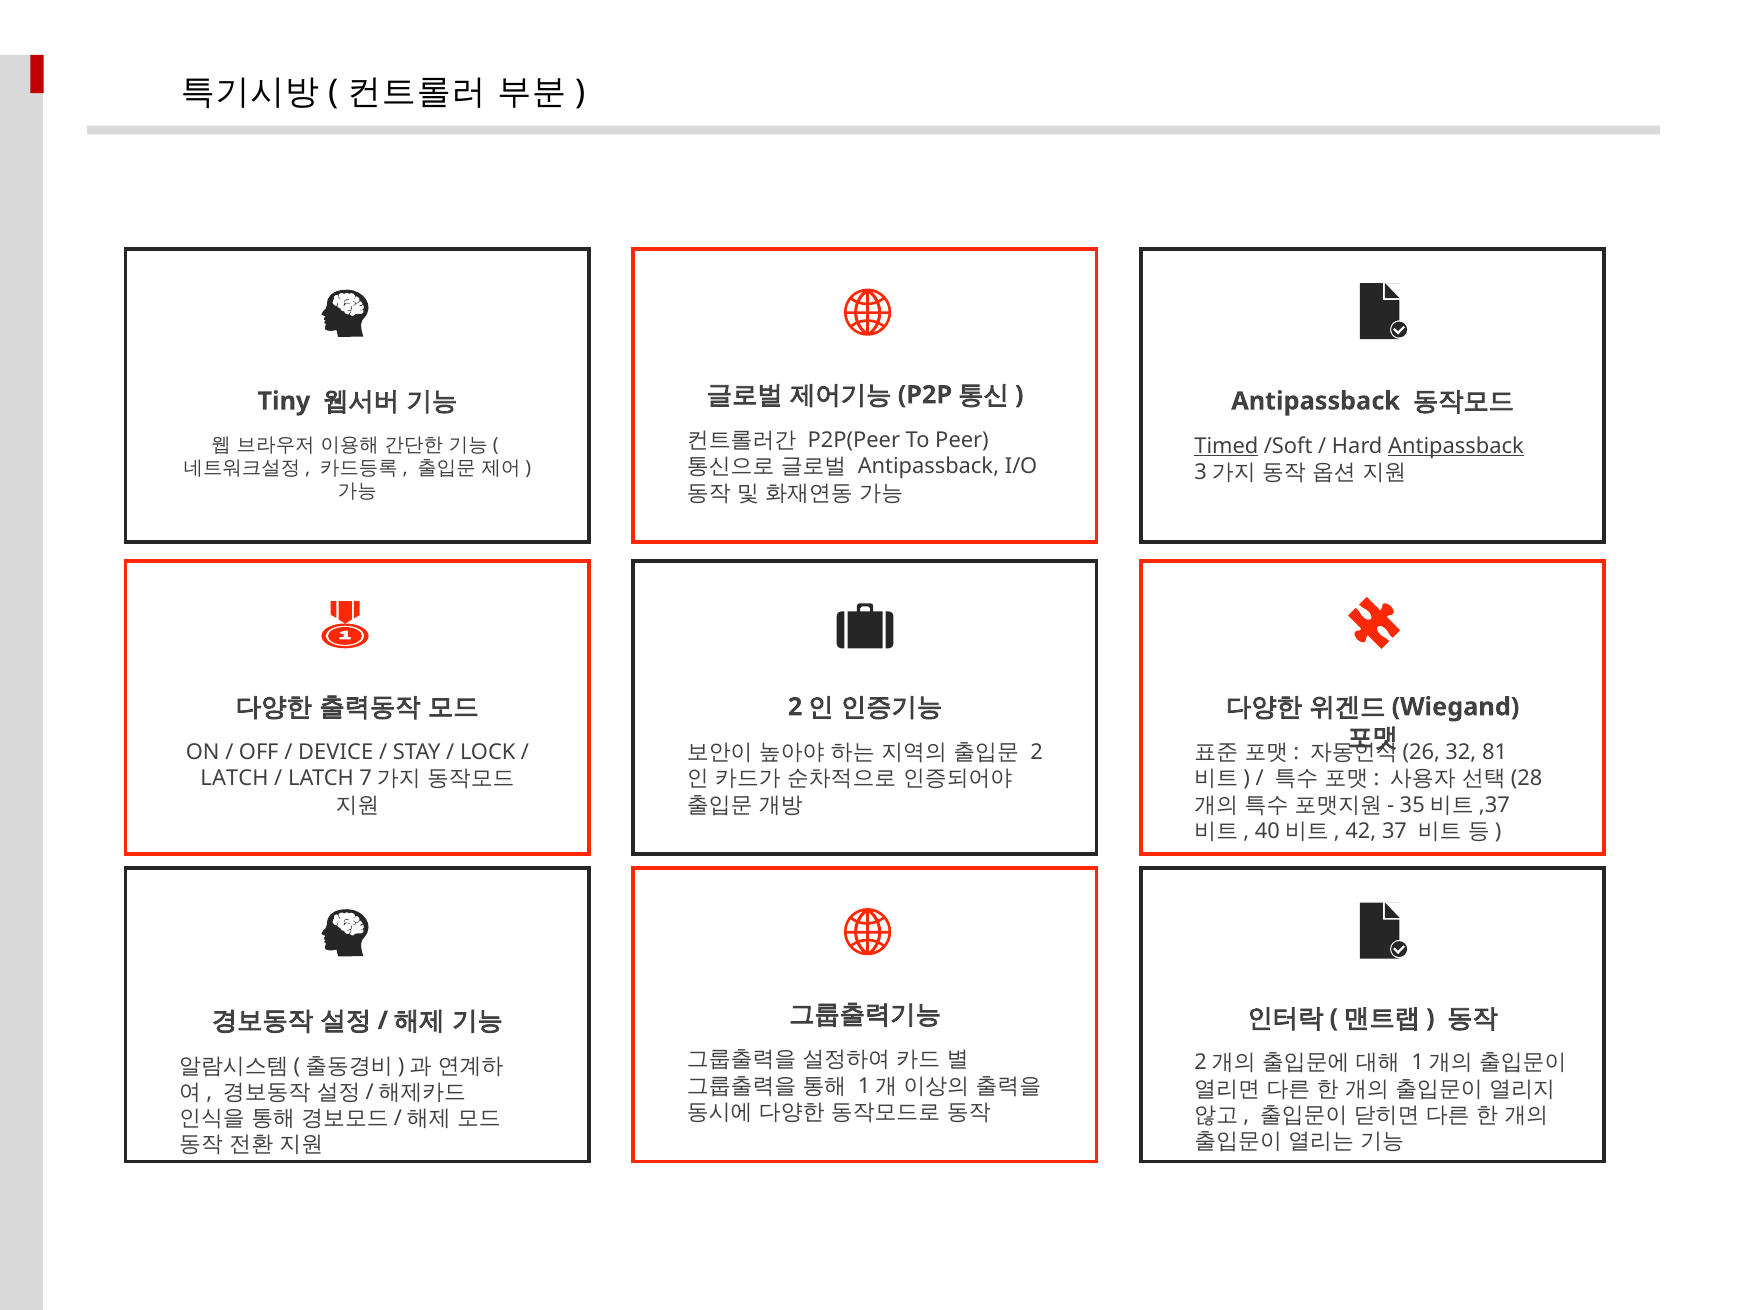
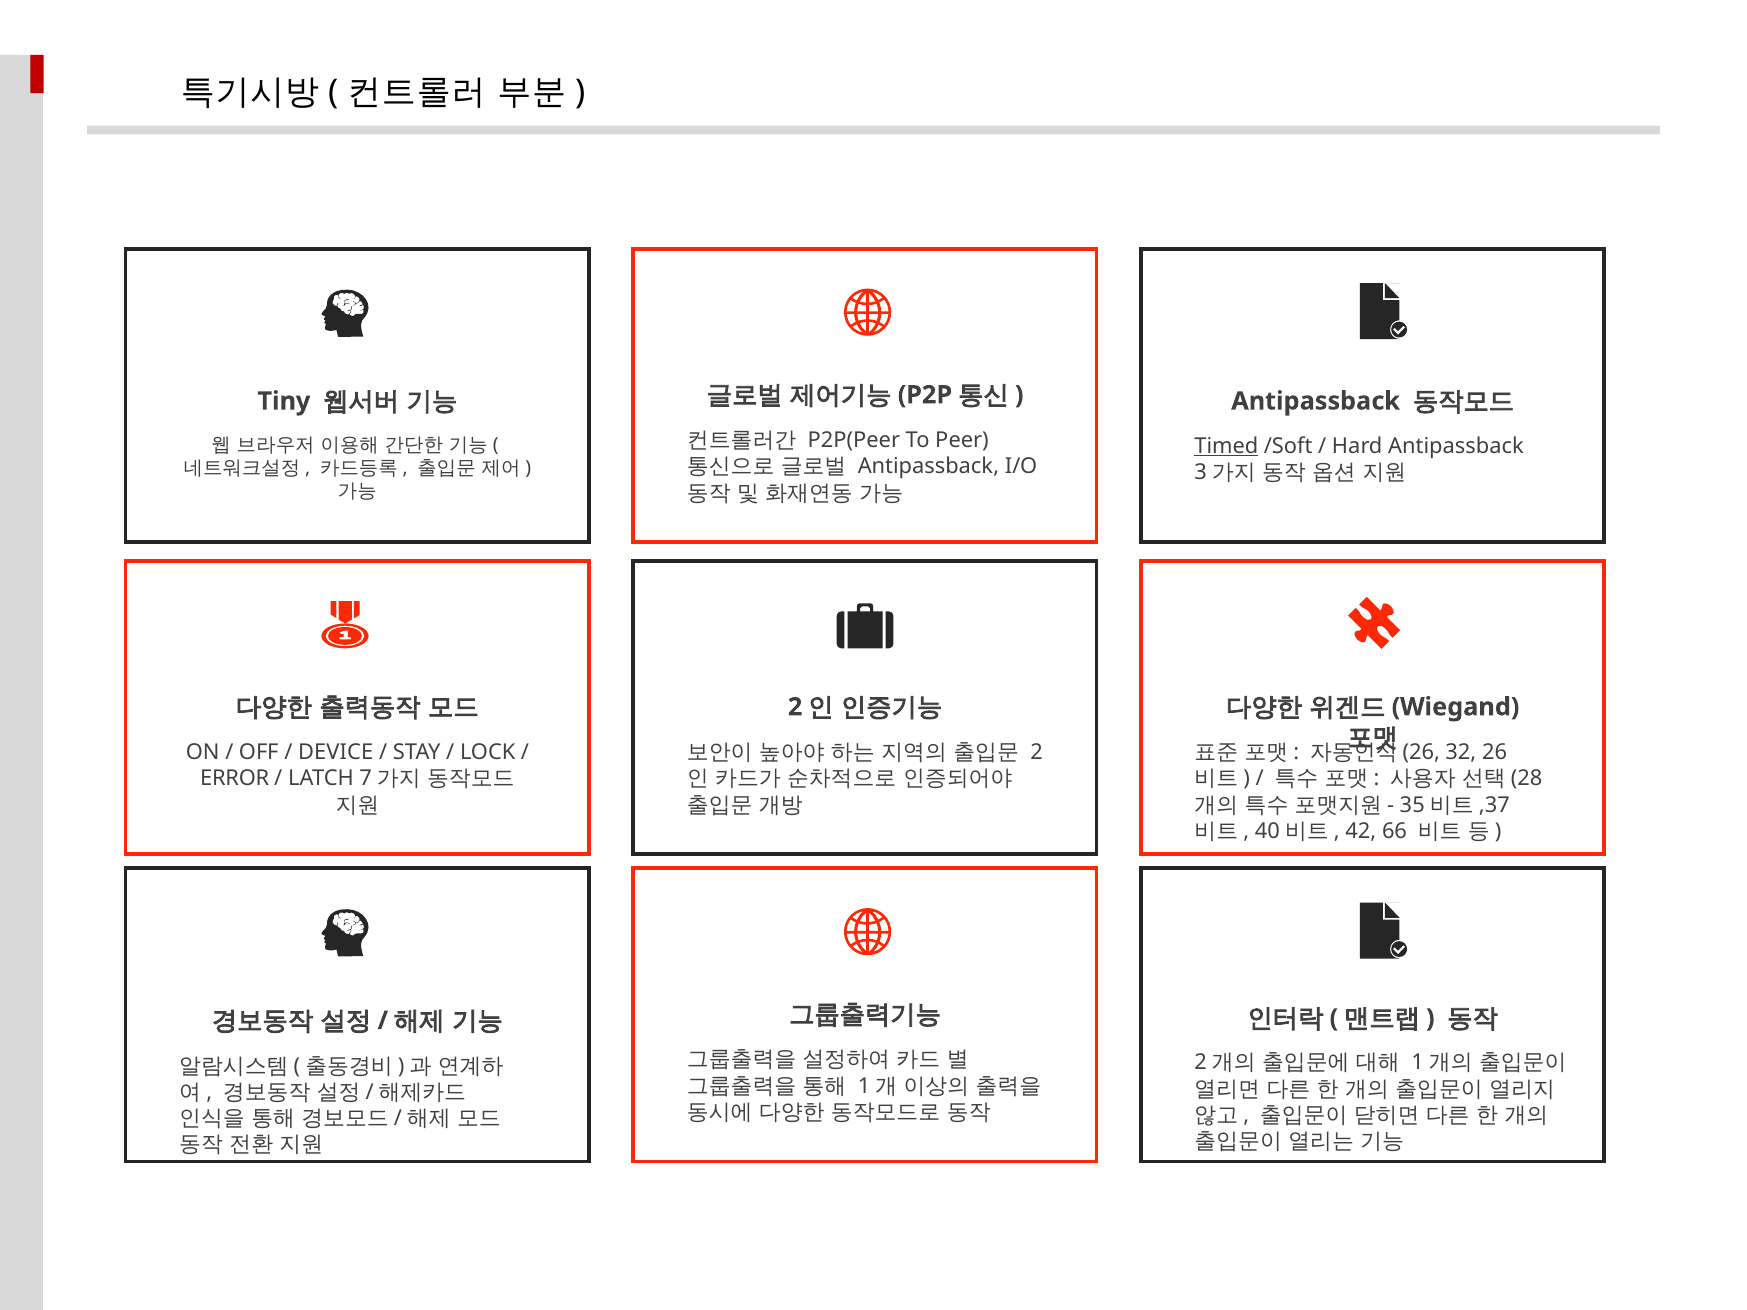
Antipassback at (1456, 447) underline: present -> none
81: 81 -> 26
LATCH at (235, 779): LATCH -> ERROR
37: 37 -> 66
